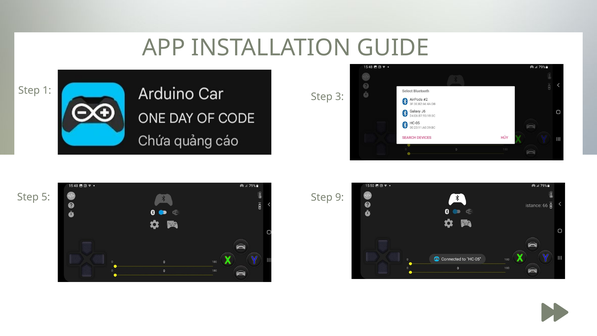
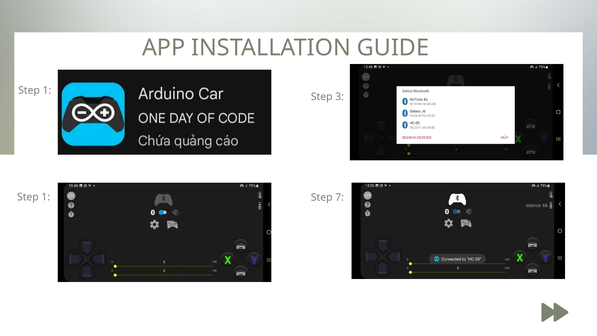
5 at (46, 197): 5 -> 1
9: 9 -> 7
